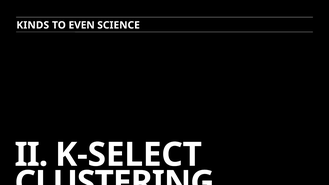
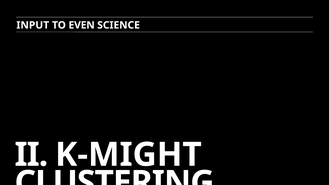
KINDS: KINDS -> INPUT
K-SELECT: K-SELECT -> K-MIGHT
